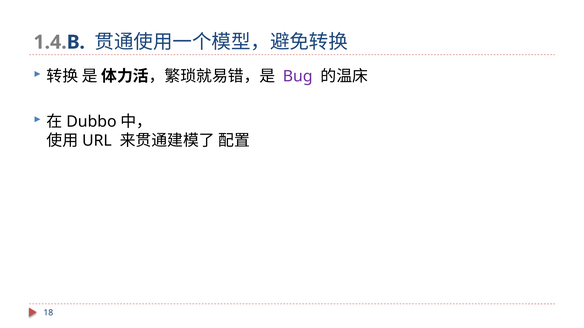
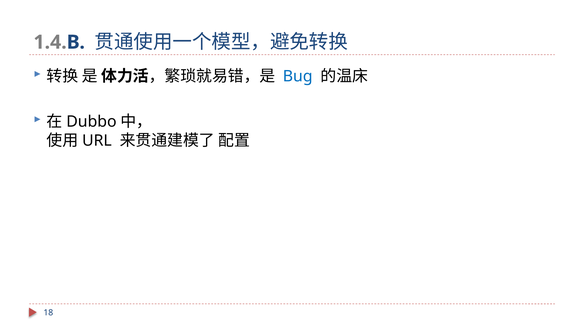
Bug colour: purple -> blue
